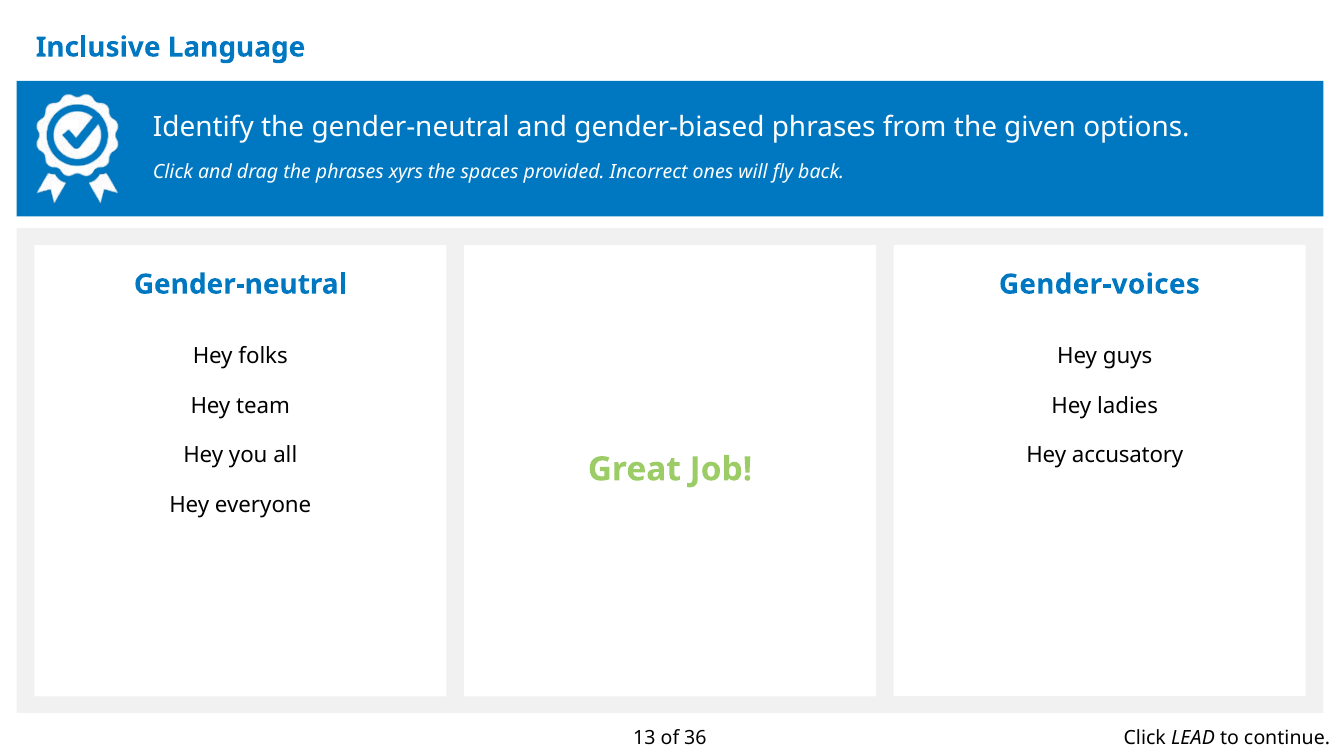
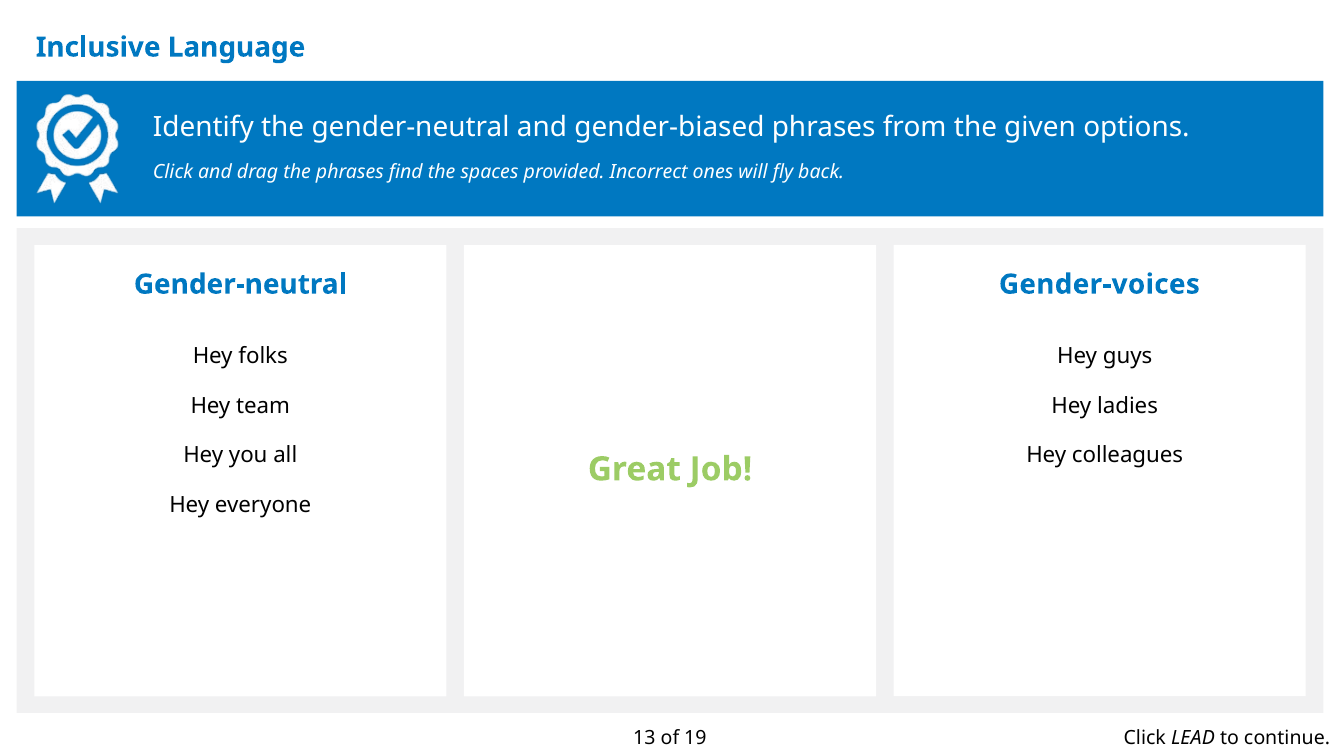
xyrs: xyrs -> find
accusatory: accusatory -> colleagues
36: 36 -> 19
